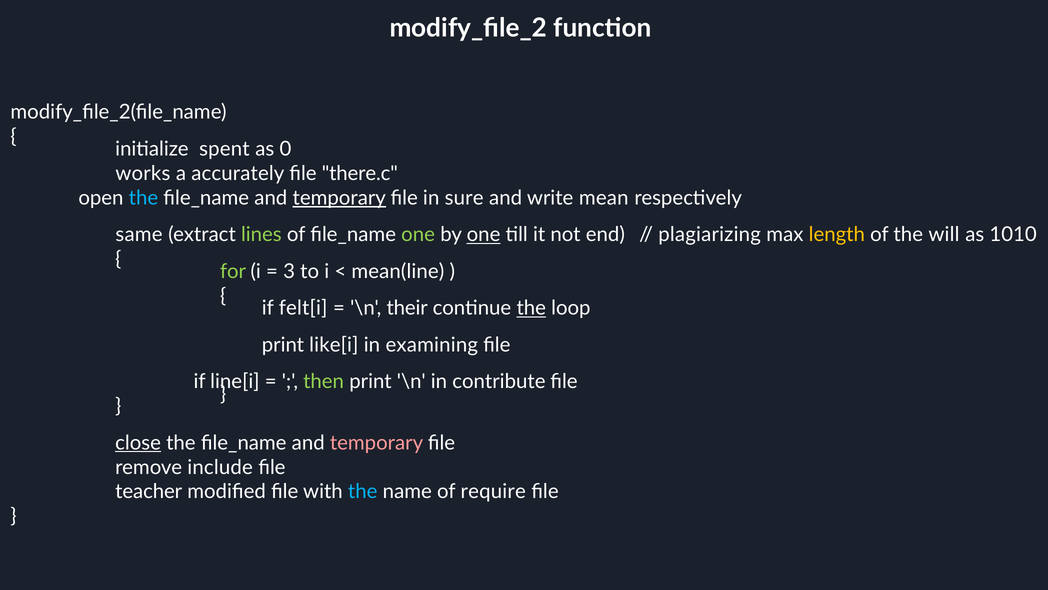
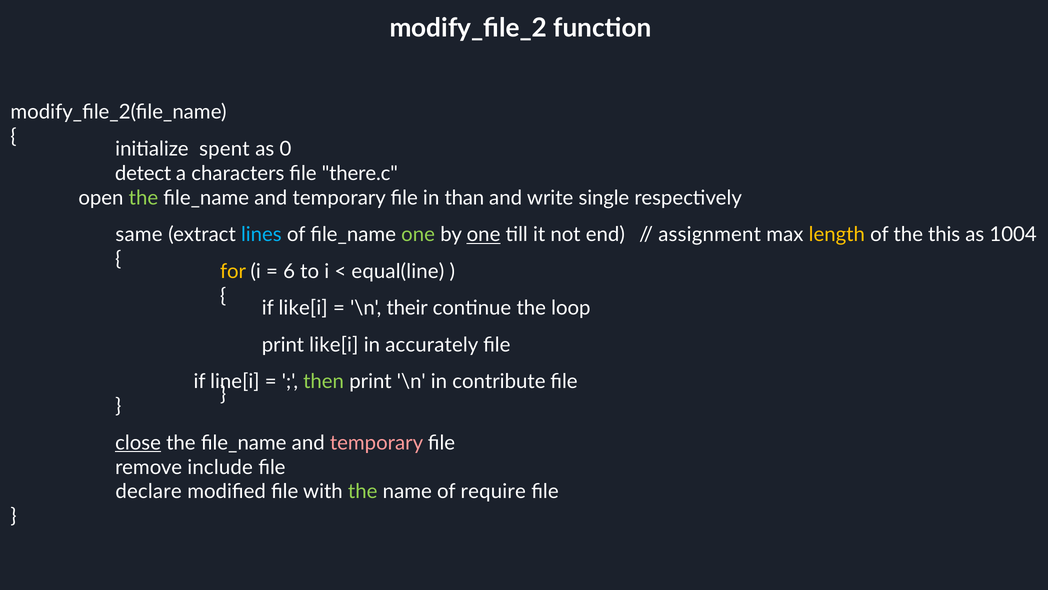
works: works -> detect
accurately: accurately -> characters
the at (143, 198) colour: light blue -> light green
temporary at (339, 198) underline: present -> none
sure: sure -> than
mean: mean -> single
lines colour: light green -> light blue
plagiarizing: plagiarizing -> assignment
will: will -> this
1010: 1010 -> 1004
for colour: light green -> yellow
3: 3 -> 6
mean(line: mean(line -> equal(line
if felt[i: felt[i -> like[i
the at (531, 308) underline: present -> none
examining: examining -> accurately
teacher: teacher -> declare
the at (363, 491) colour: light blue -> light green
